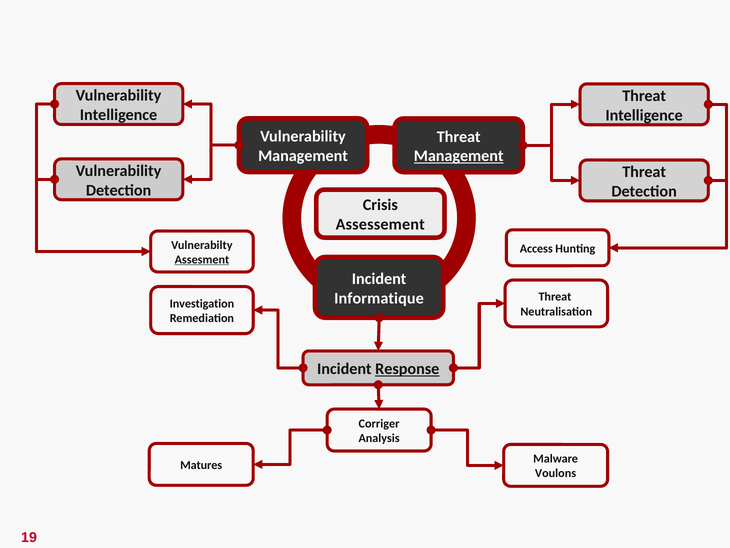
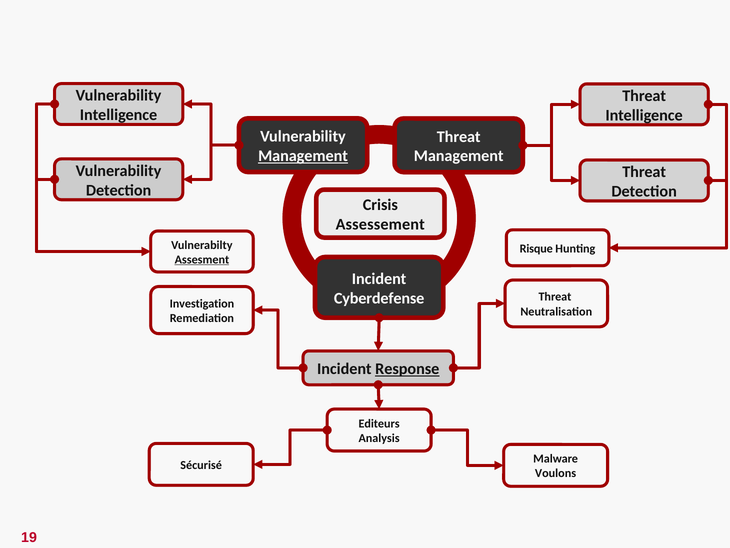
Management at (303, 156) underline: none -> present
Management at (459, 156) underline: present -> none
Access: Access -> Risque
Informatique: Informatique -> Cyberdefense
Corriger: Corriger -> Editeurs
Matures: Matures -> Sécurisé
